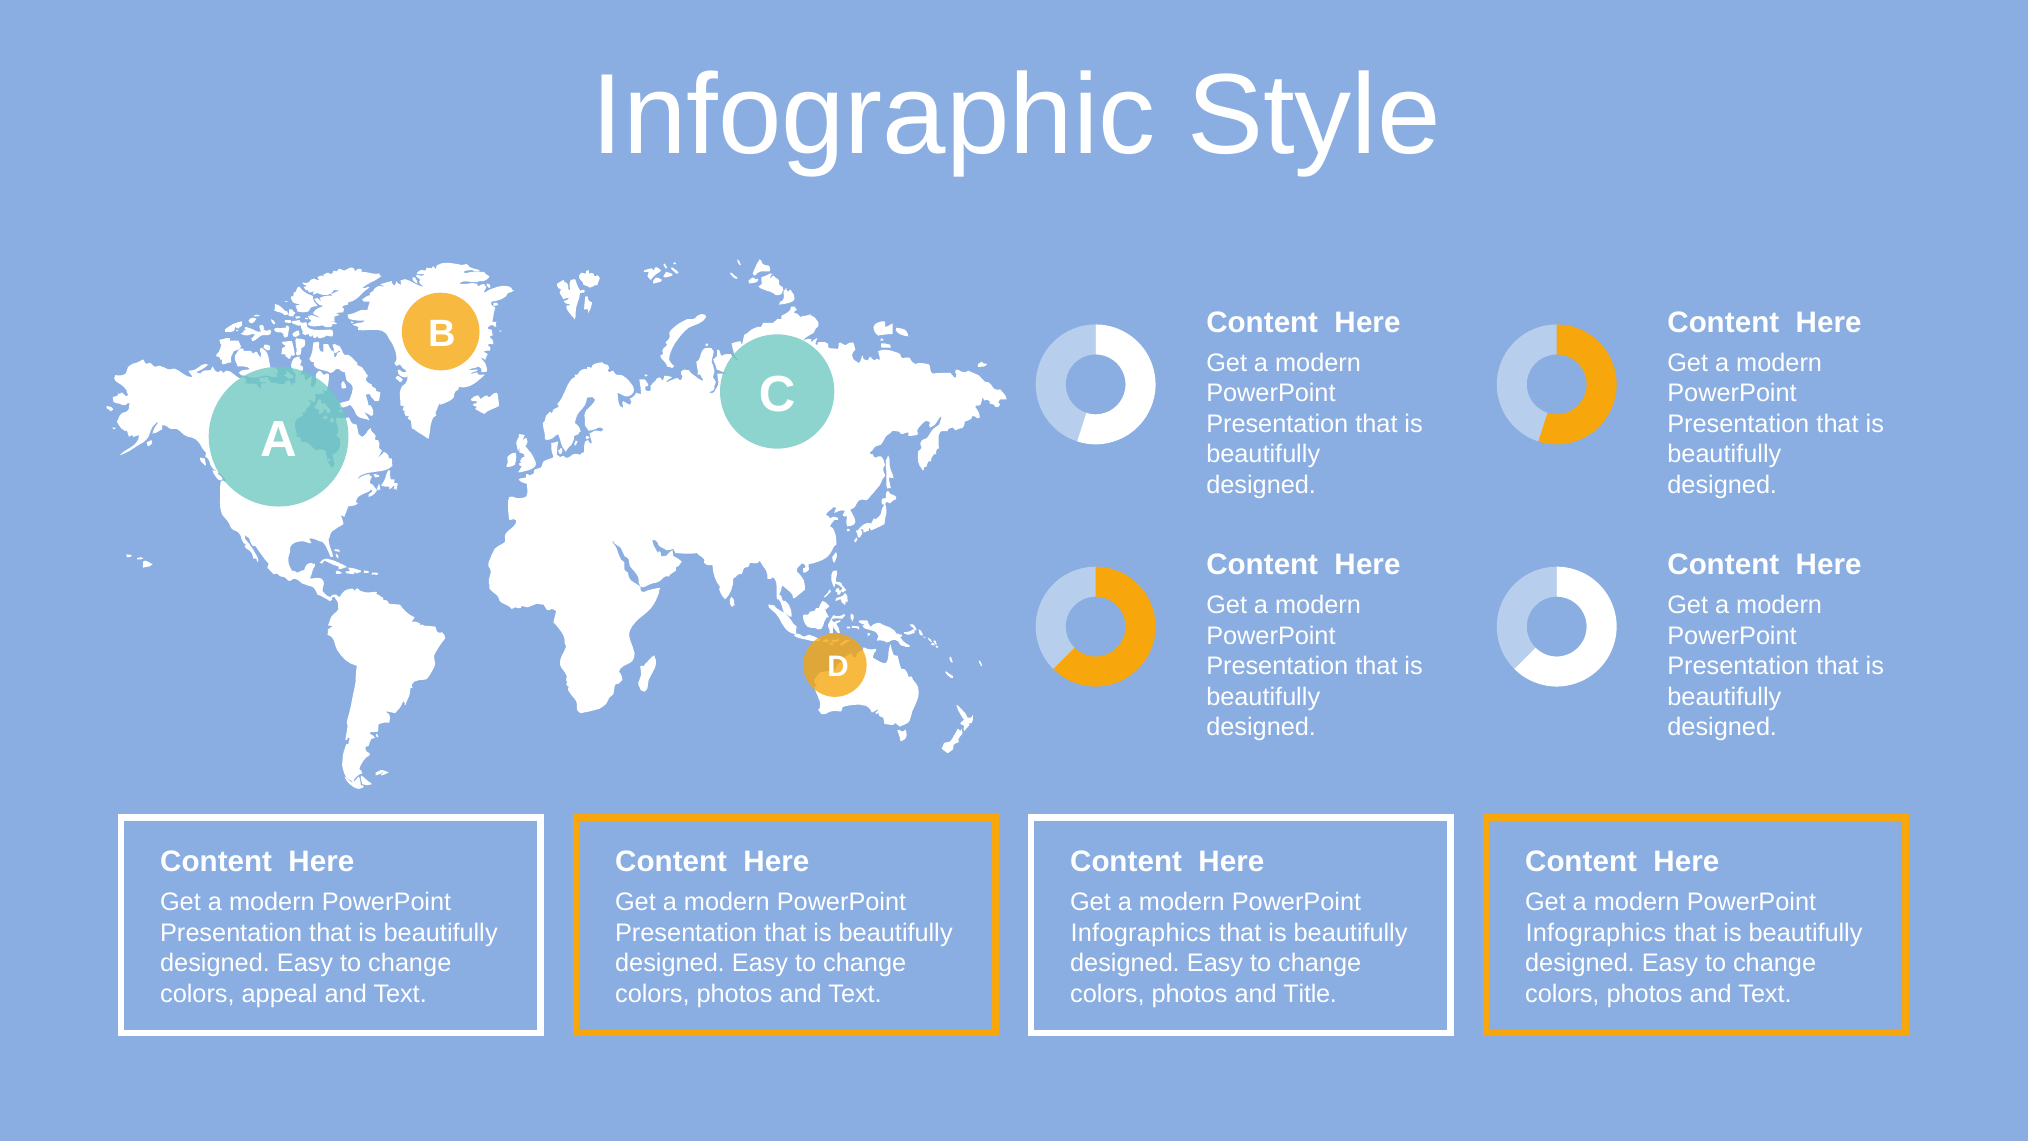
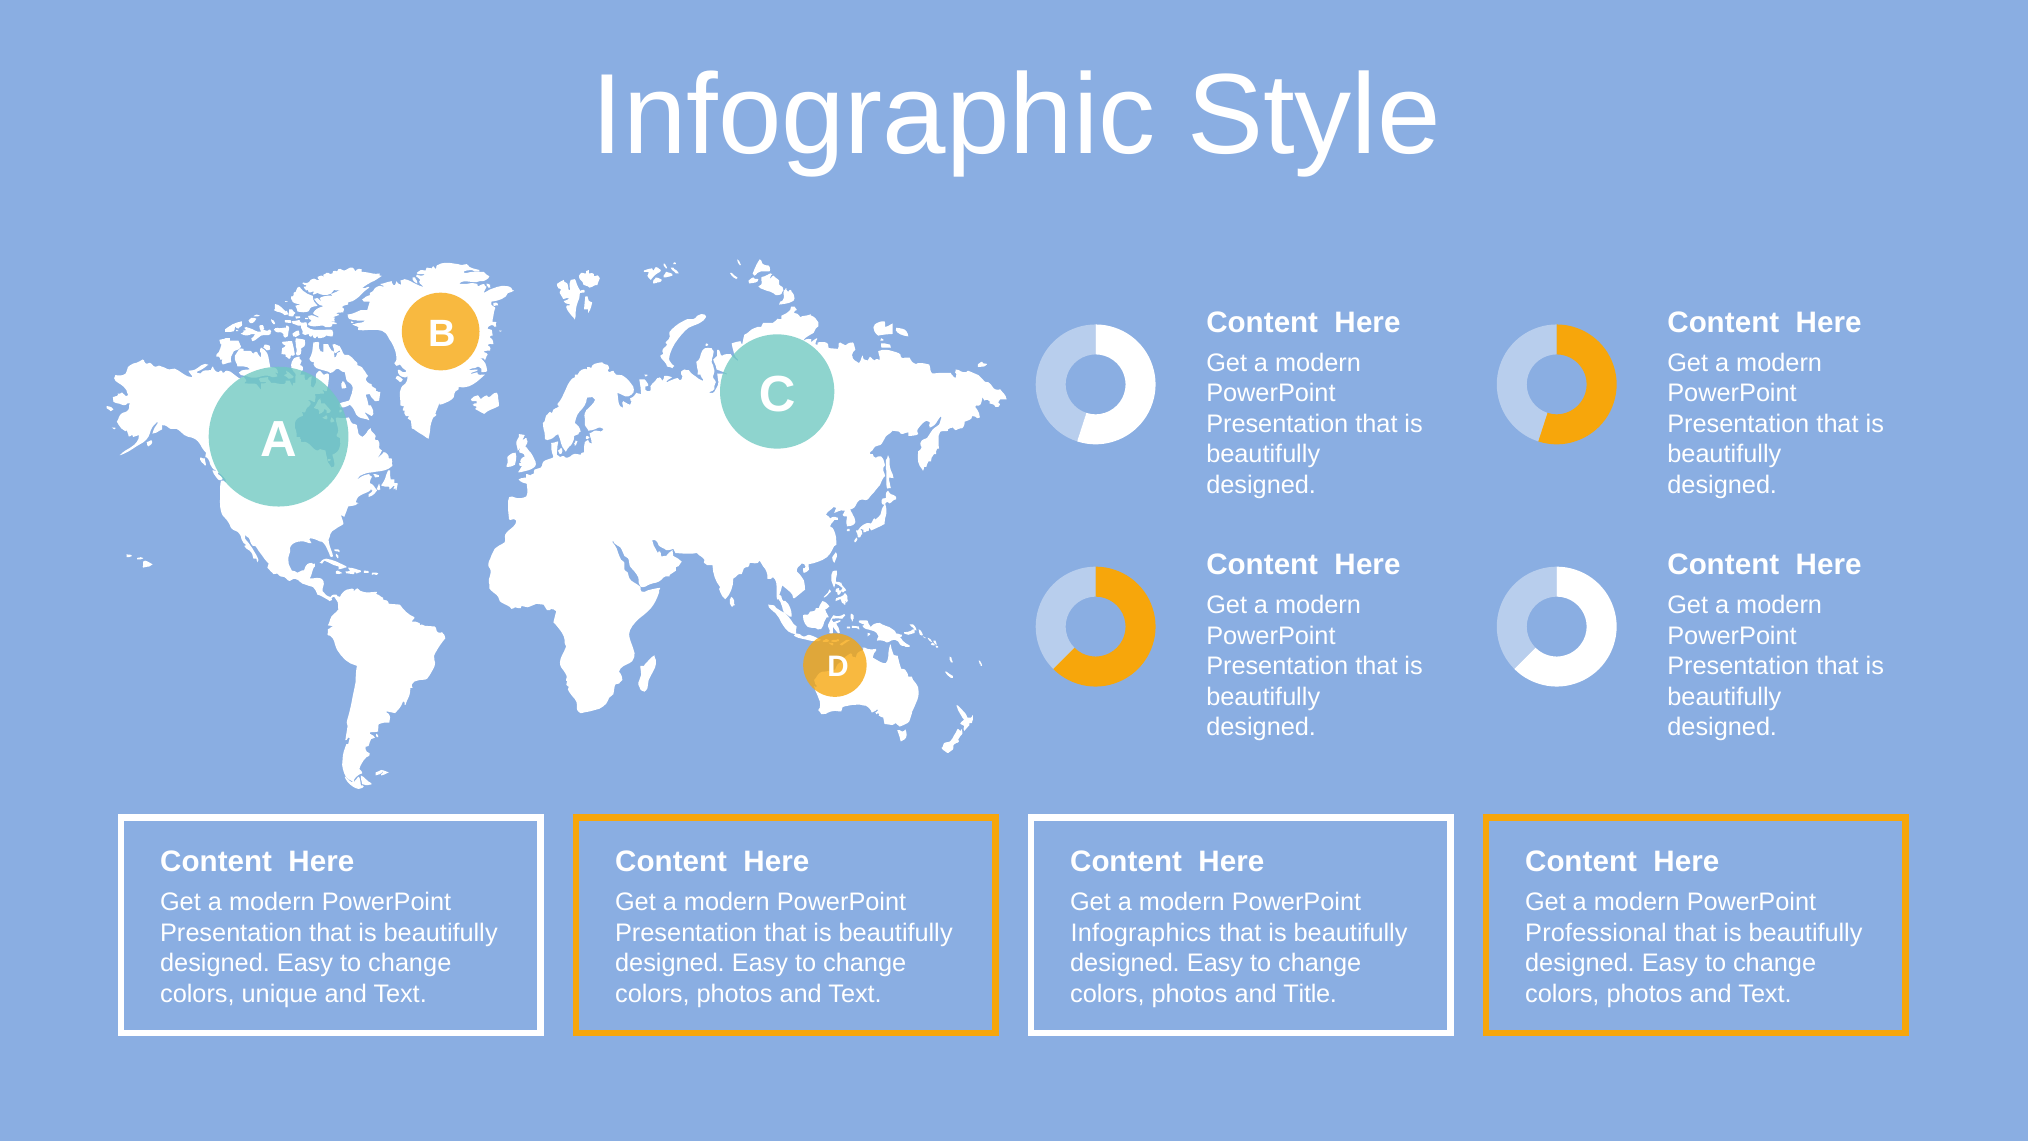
Infographics at (1596, 933): Infographics -> Professional
appeal: appeal -> unique
